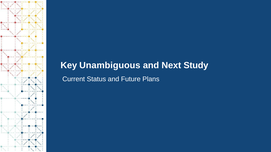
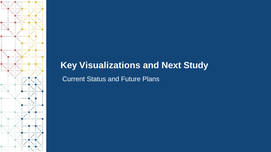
Unambiguous: Unambiguous -> Visualizations
